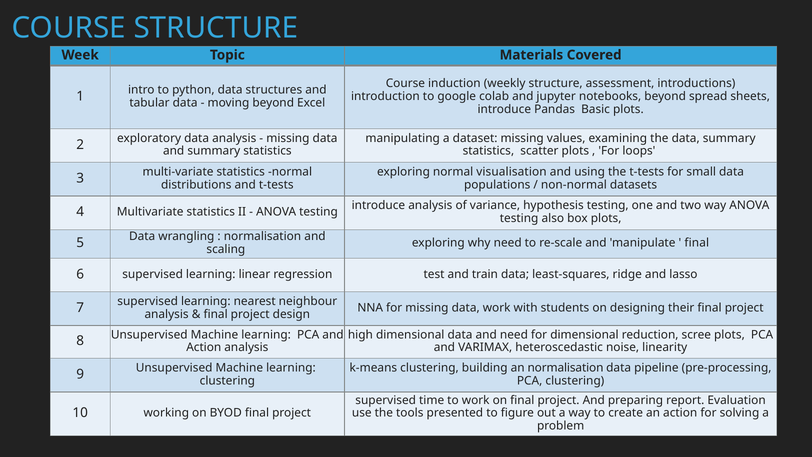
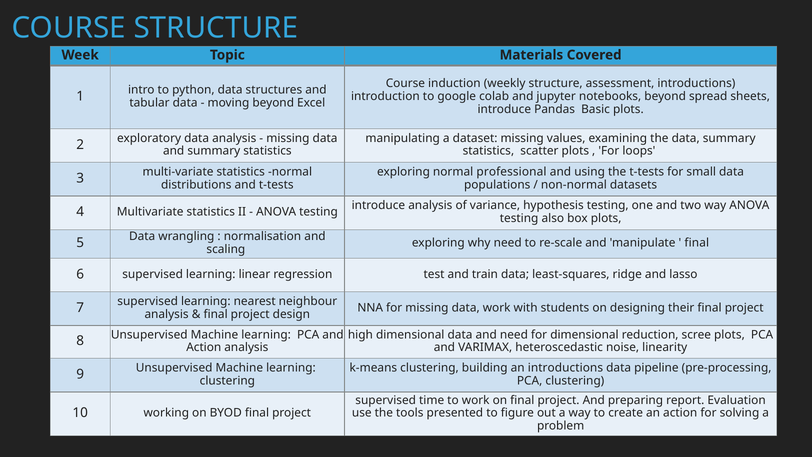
visualisation: visualisation -> professional
an normalisation: normalisation -> introductions
